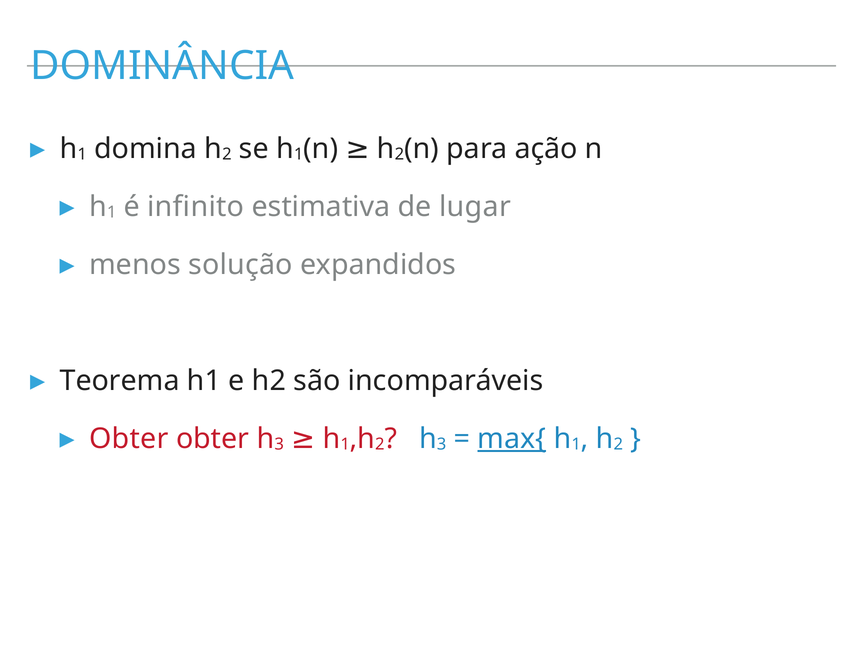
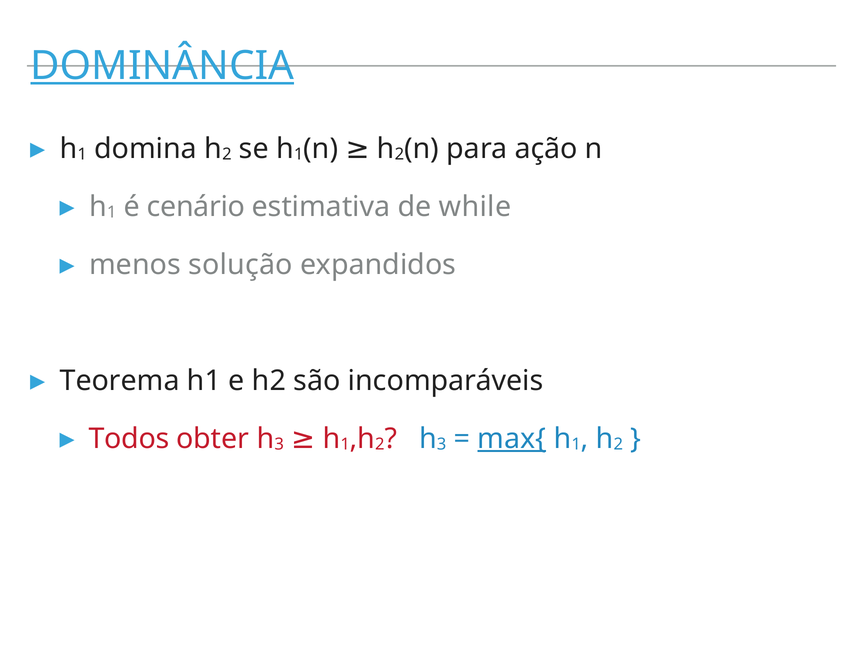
DOMINÂNCIA underline: none -> present
infinito: infinito -> cenário
lugar: lugar -> while
Obter at (129, 439): Obter -> Todos
